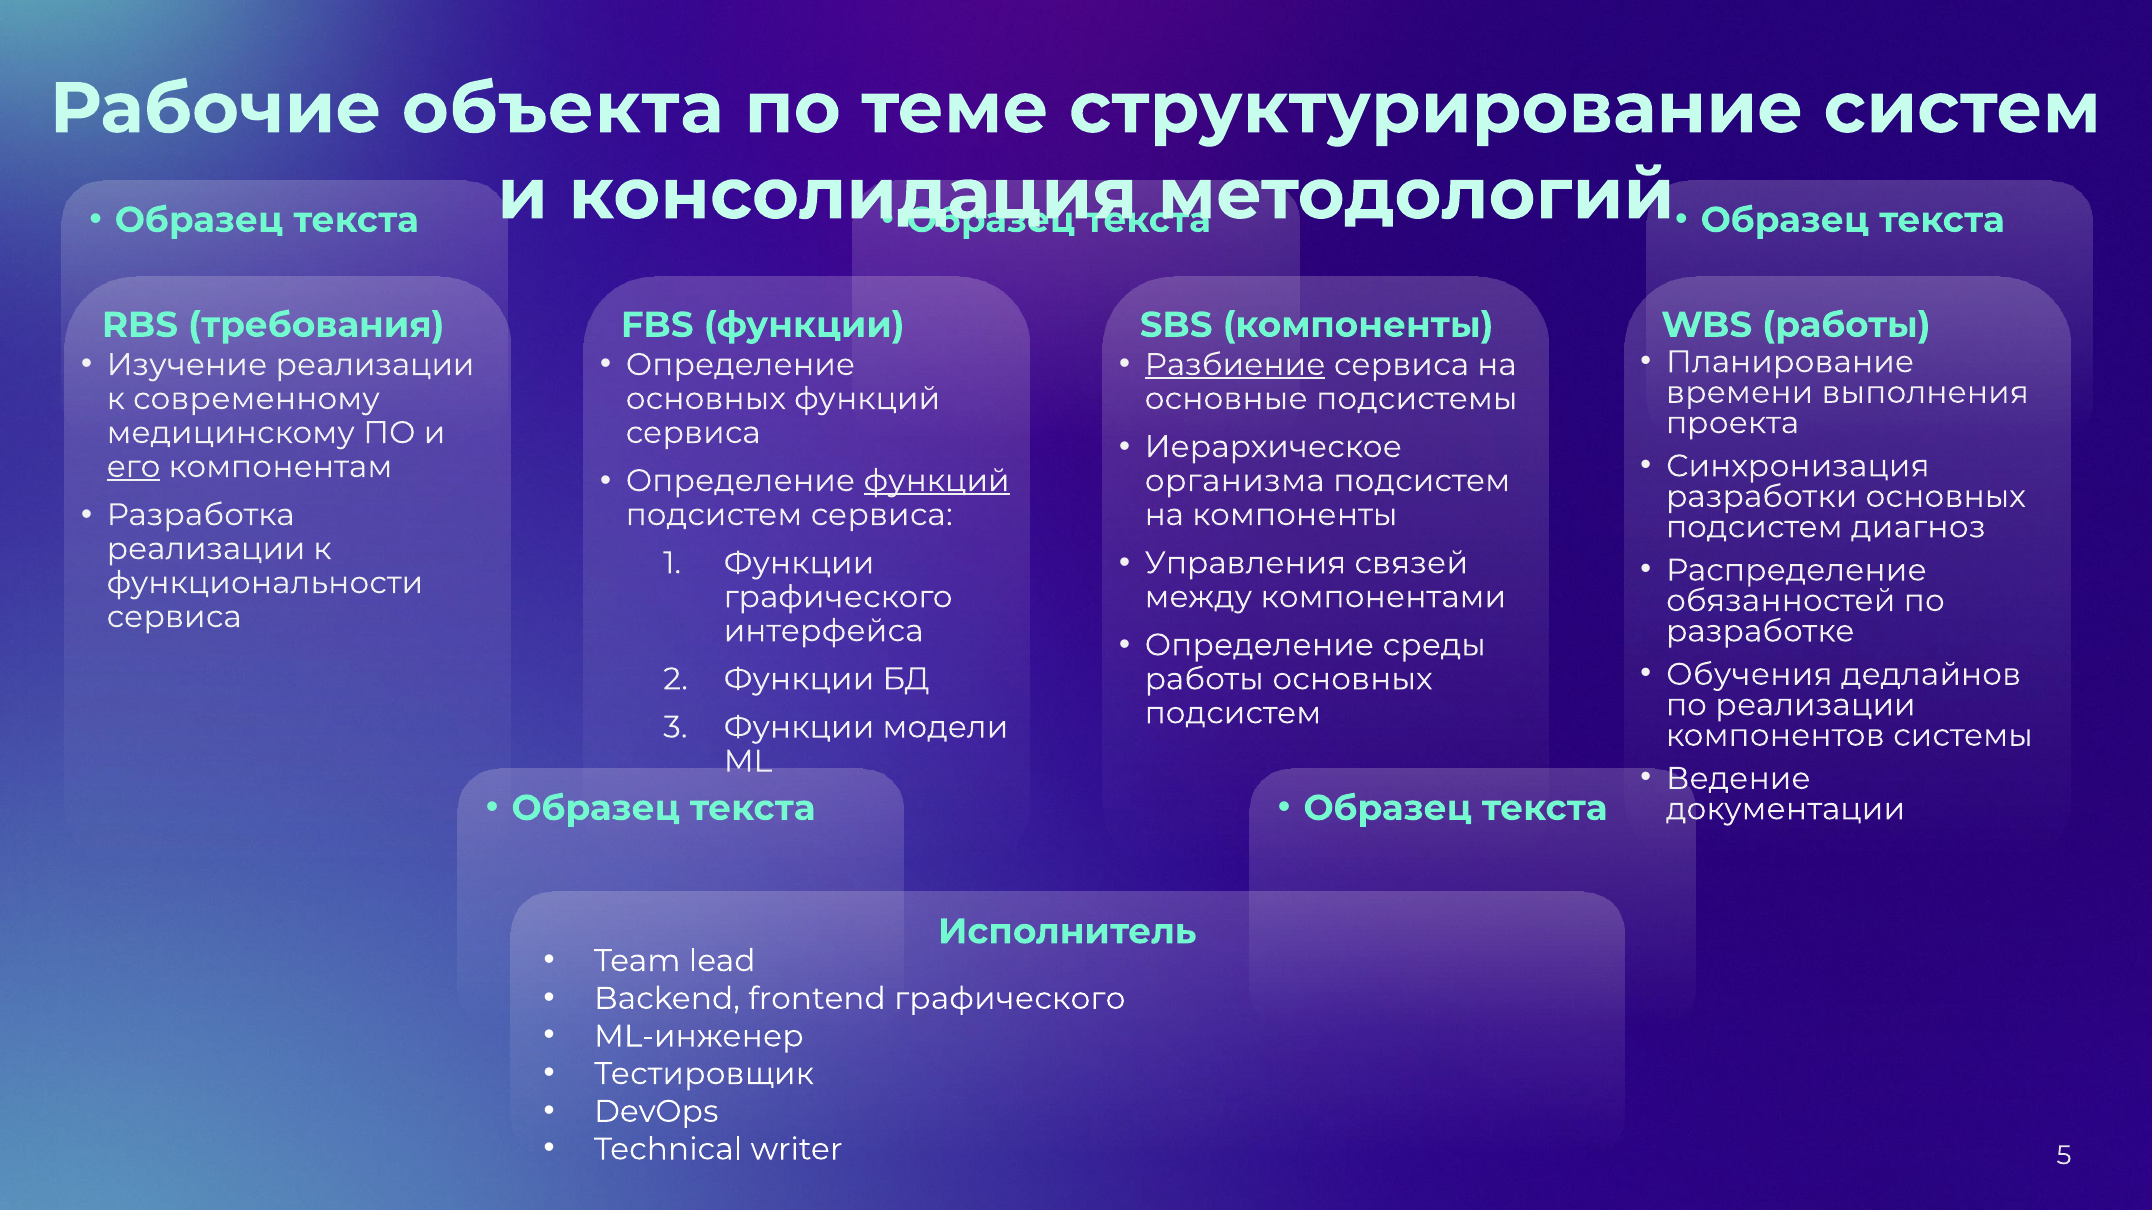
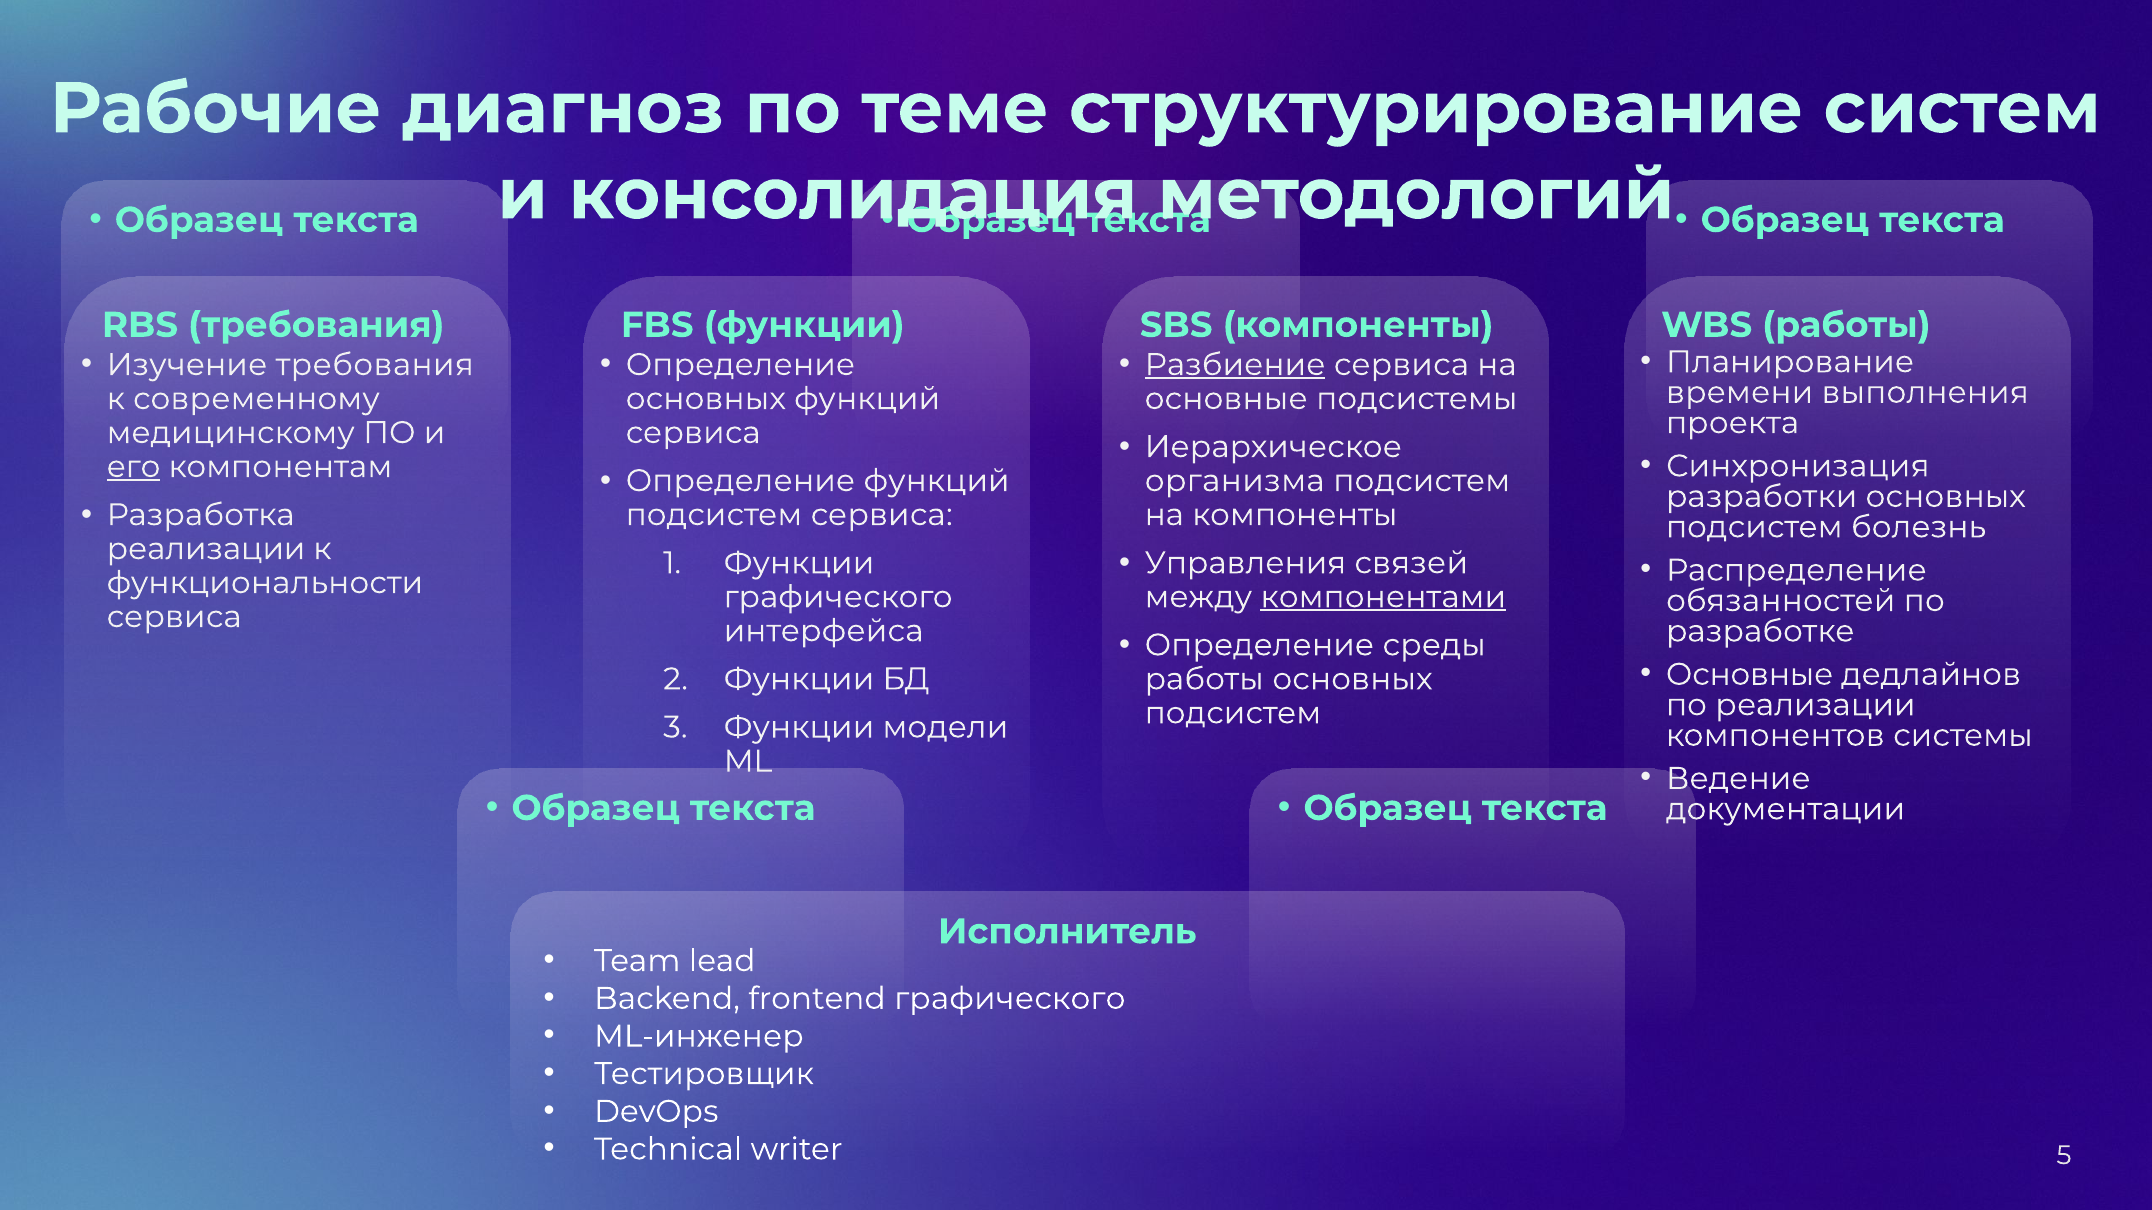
объекта: объекта -> диагноз
Изучение реализации: реализации -> требования
функций at (937, 481) underline: present -> none
диагноз: диагноз -> болезнь
компонентами underline: none -> present
Обучения at (1749, 675): Обучения -> Основные
